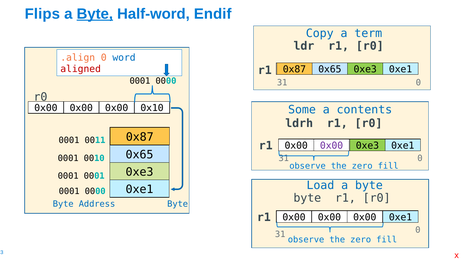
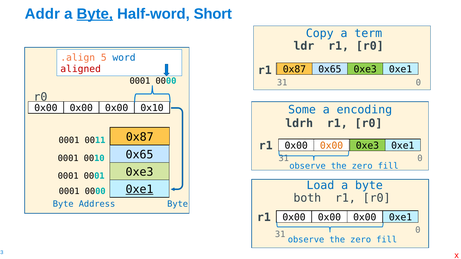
Flips: Flips -> Addr
Endif: Endif -> Short
.align 0: 0 -> 5
contents: contents -> encoding
0x00 at (332, 146) colour: purple -> orange
0xe1 at (140, 190) underline: none -> present
byte at (307, 198): byte -> both
